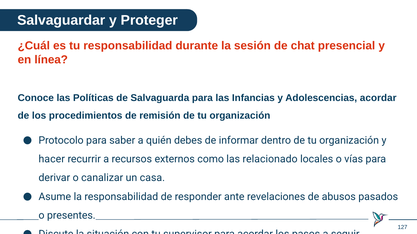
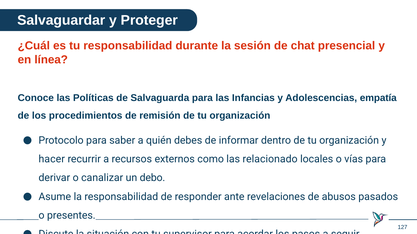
Adolescencias acordar: acordar -> empatía
casa: casa -> debo
